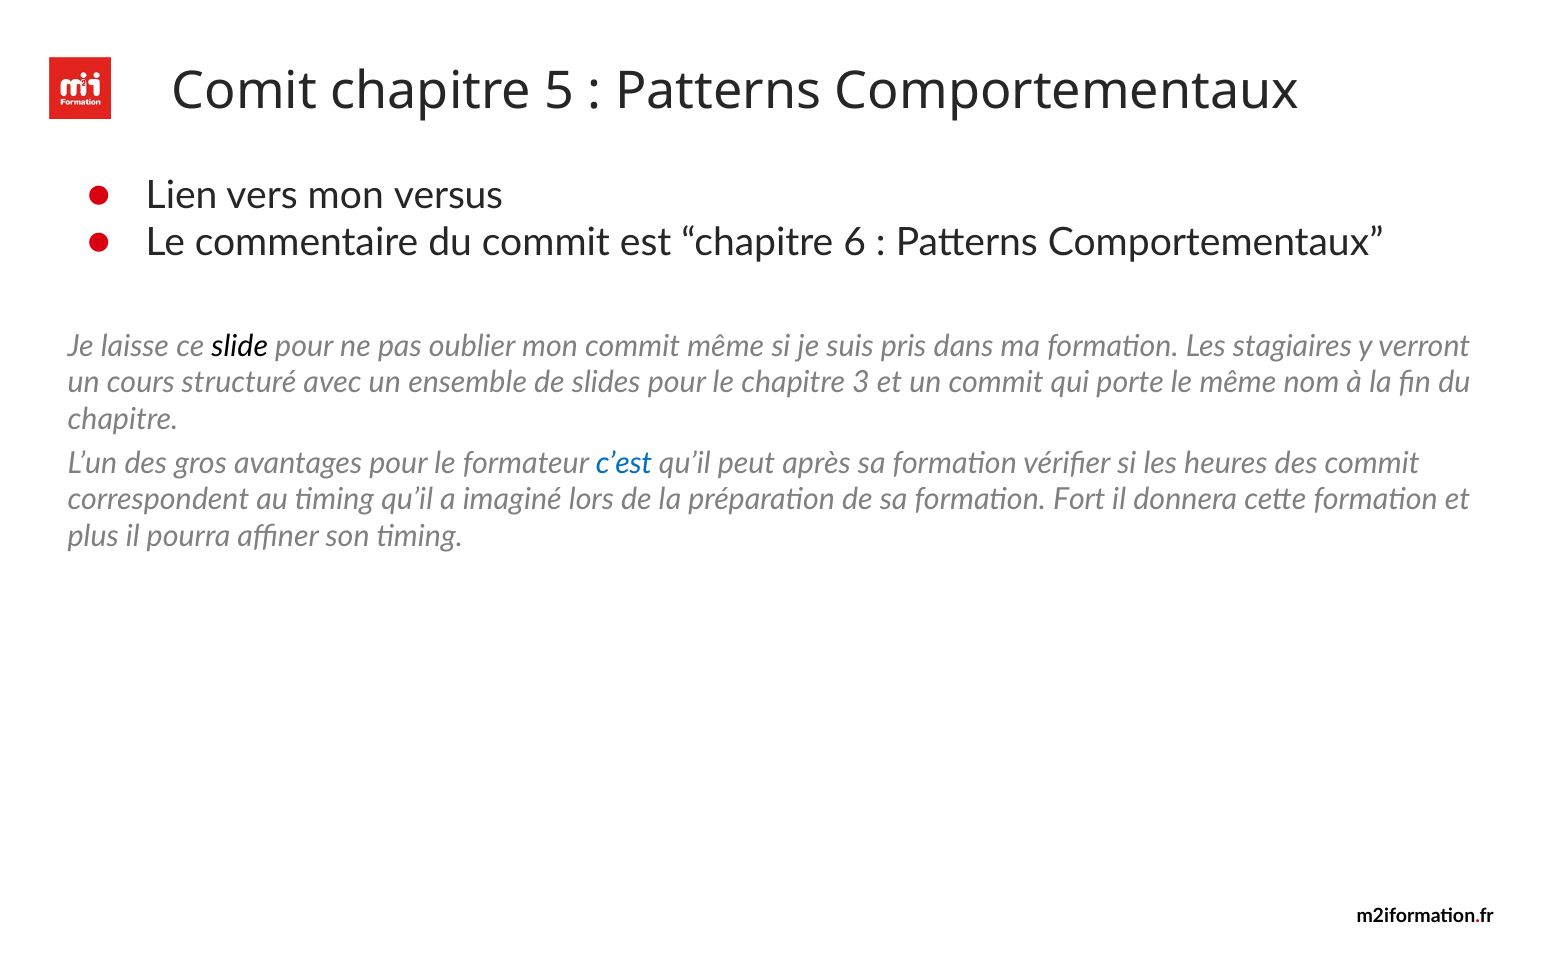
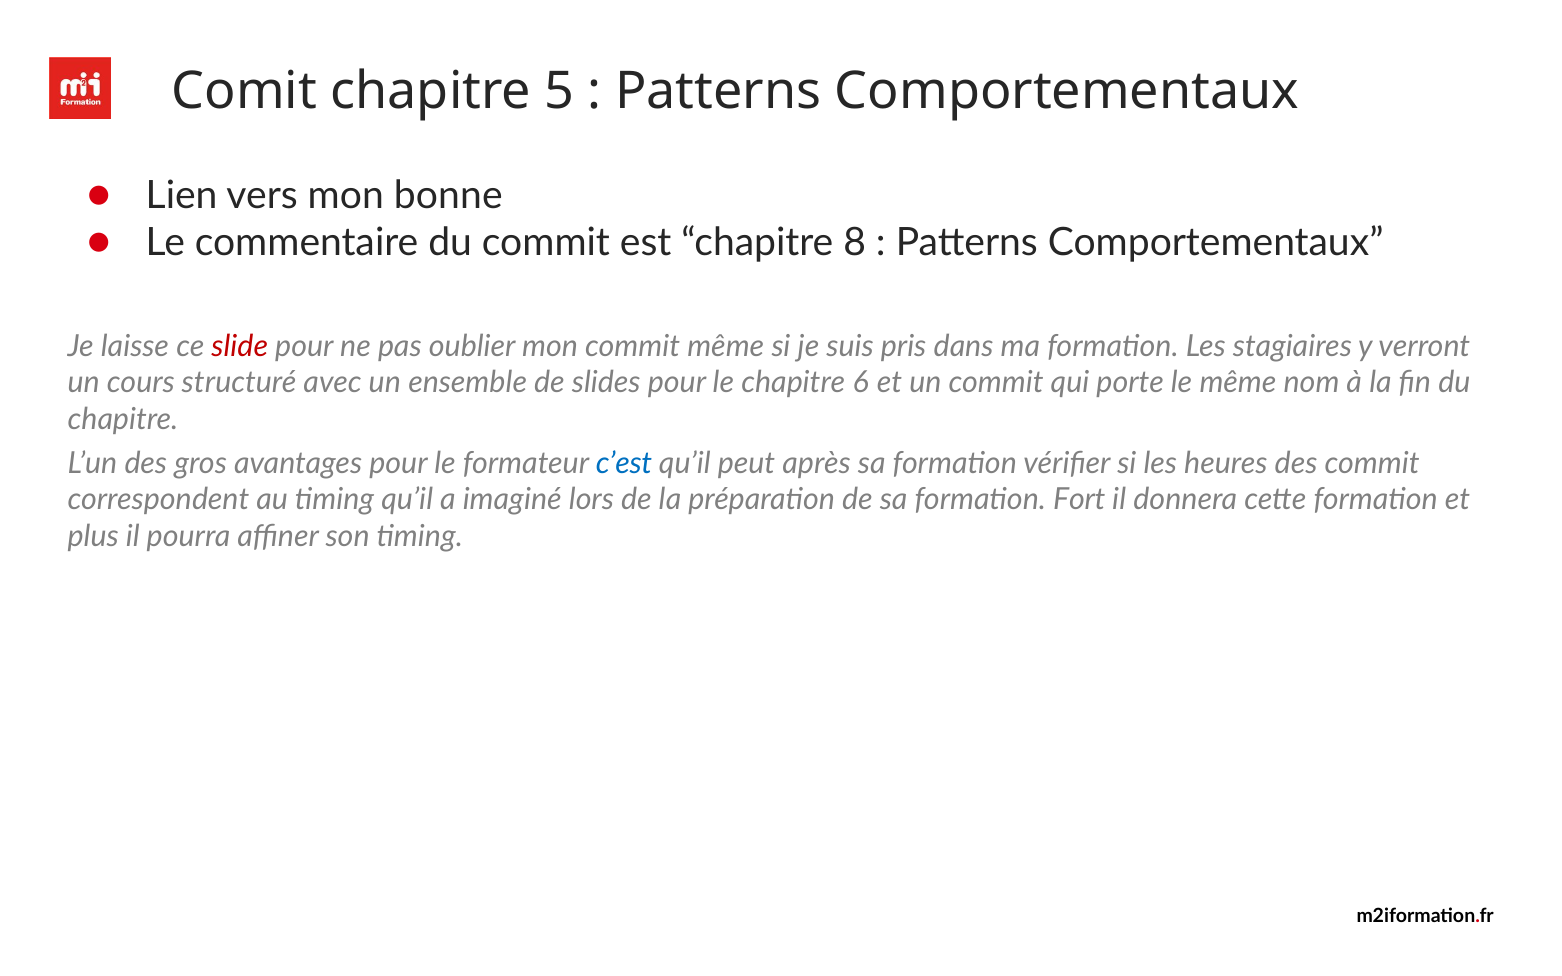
versus: versus -> bonne
6: 6 -> 8
slide colour: black -> red
3: 3 -> 6
